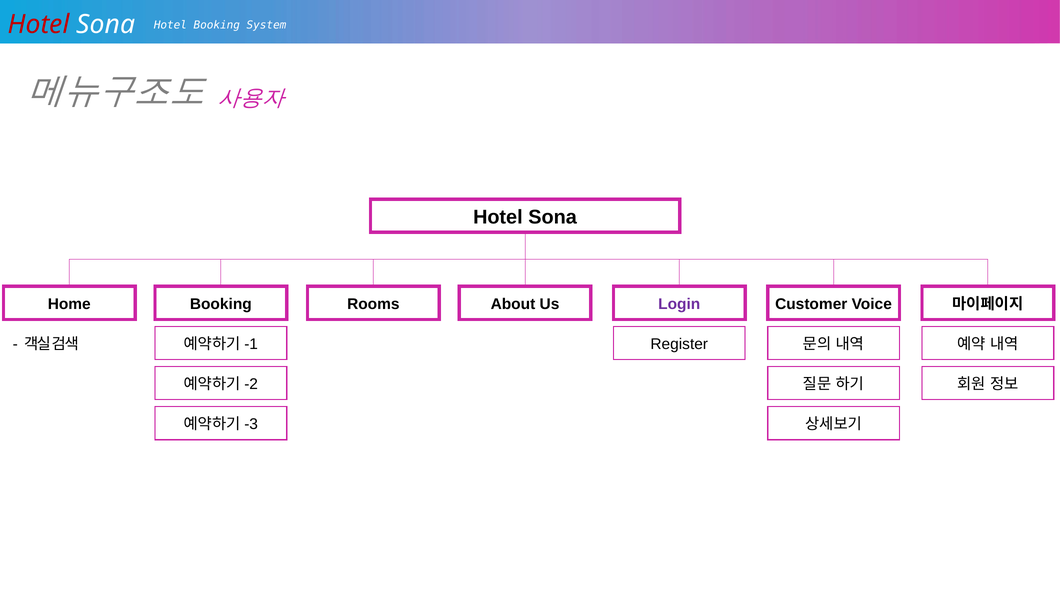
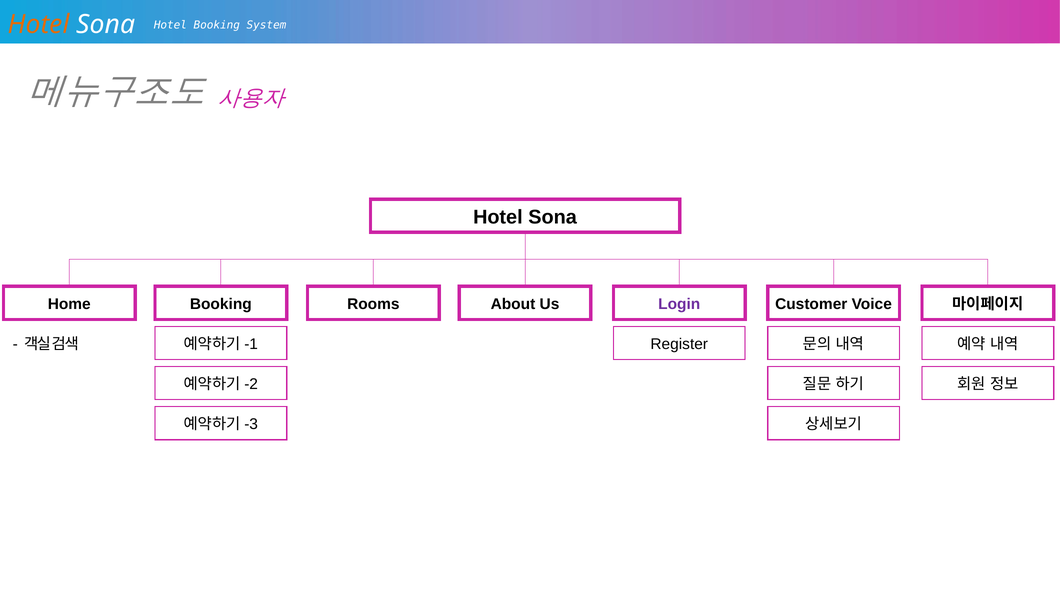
Hotel at (39, 25) colour: red -> orange
